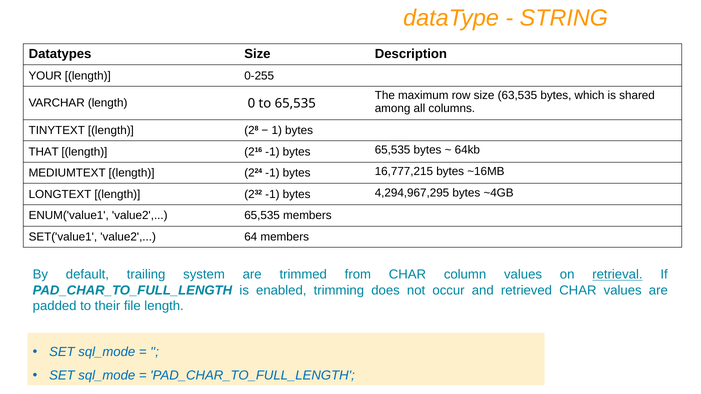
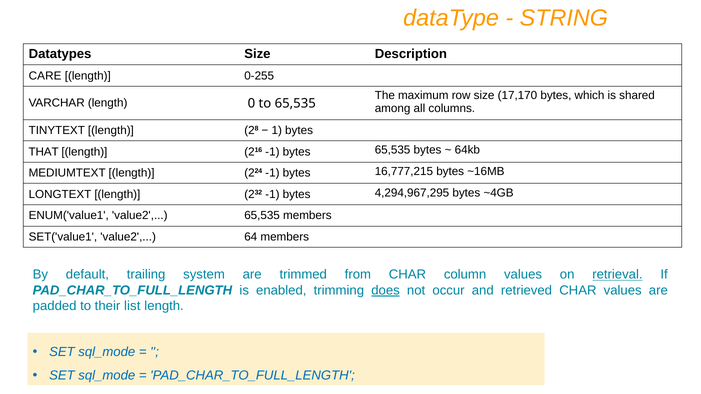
YOUR: YOUR -> CARE
63,535: 63,535 -> 17,170
does underline: none -> present
file: file -> list
